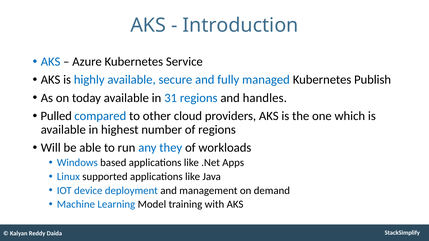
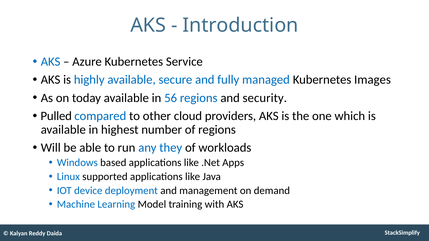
Publish: Publish -> Images
31: 31 -> 56
handles: handles -> security
